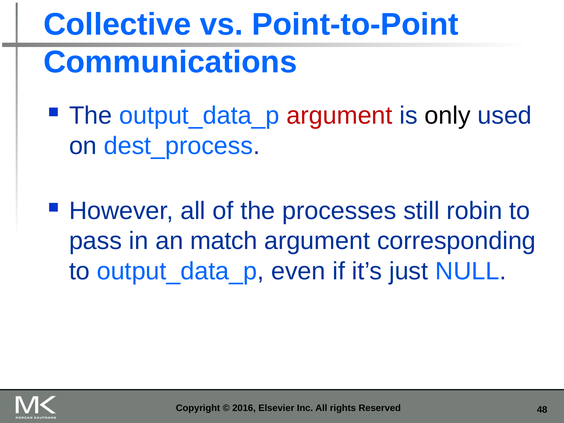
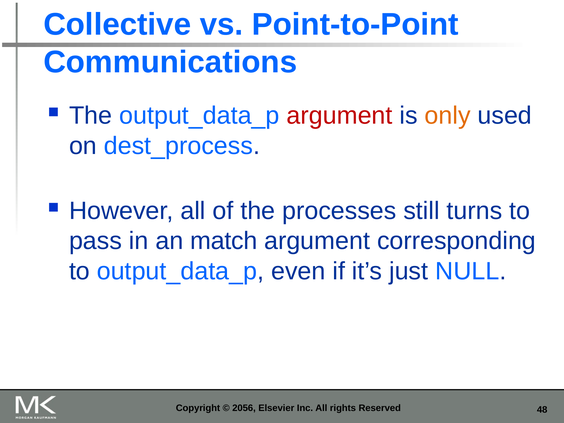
only colour: black -> orange
robin: robin -> turns
2016: 2016 -> 2056
